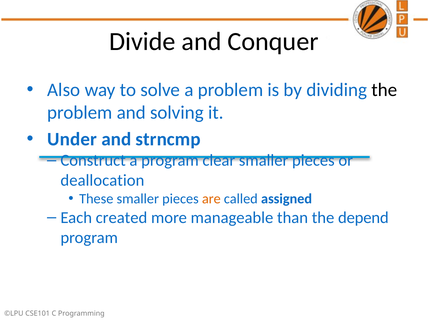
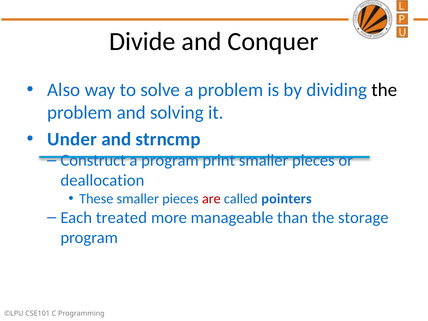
clear: clear -> print
are colour: orange -> red
assigned: assigned -> pointers
created: created -> treated
depend: depend -> storage
